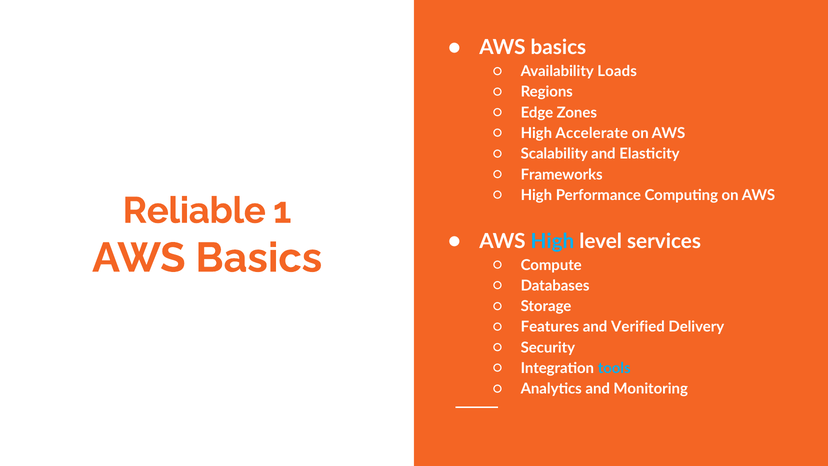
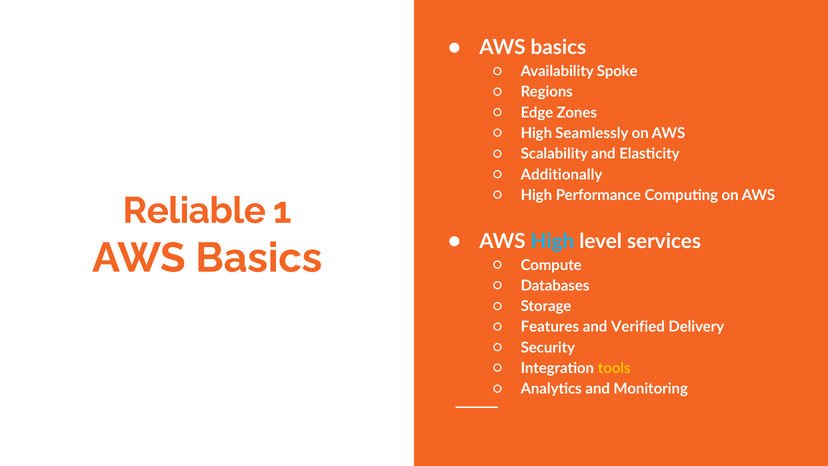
Loads: Loads -> Spoke
Accelerate: Accelerate -> Seamlessly
Frameworks: Frameworks -> Additionally
tools colour: light blue -> yellow
